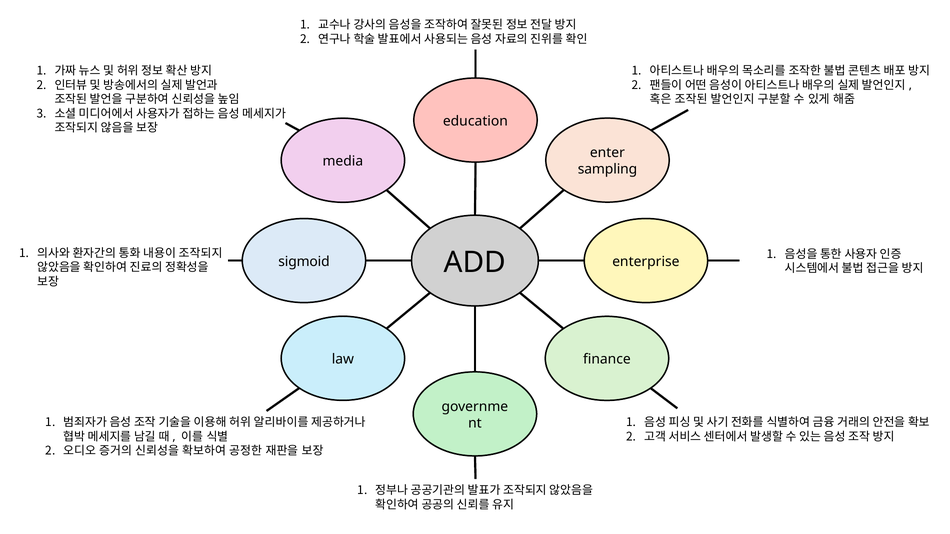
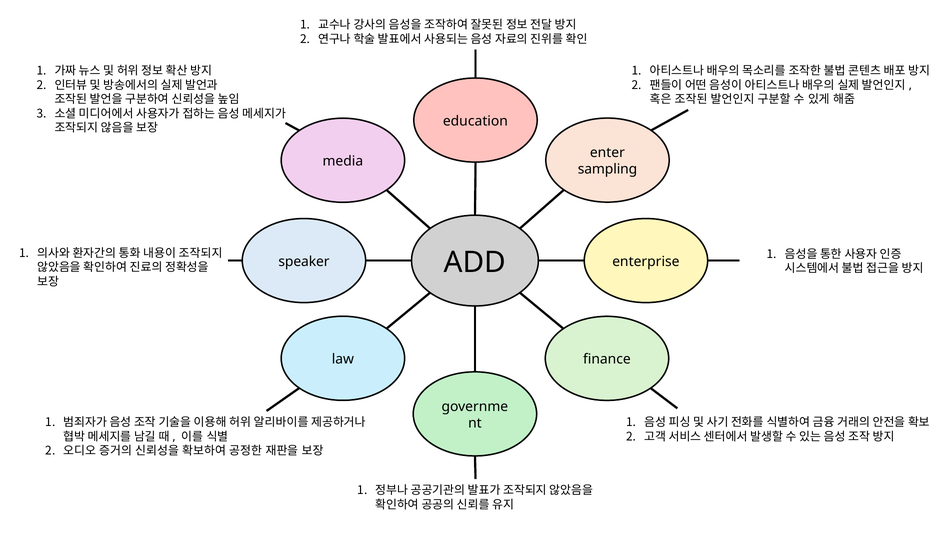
sigmoid: sigmoid -> speaker
